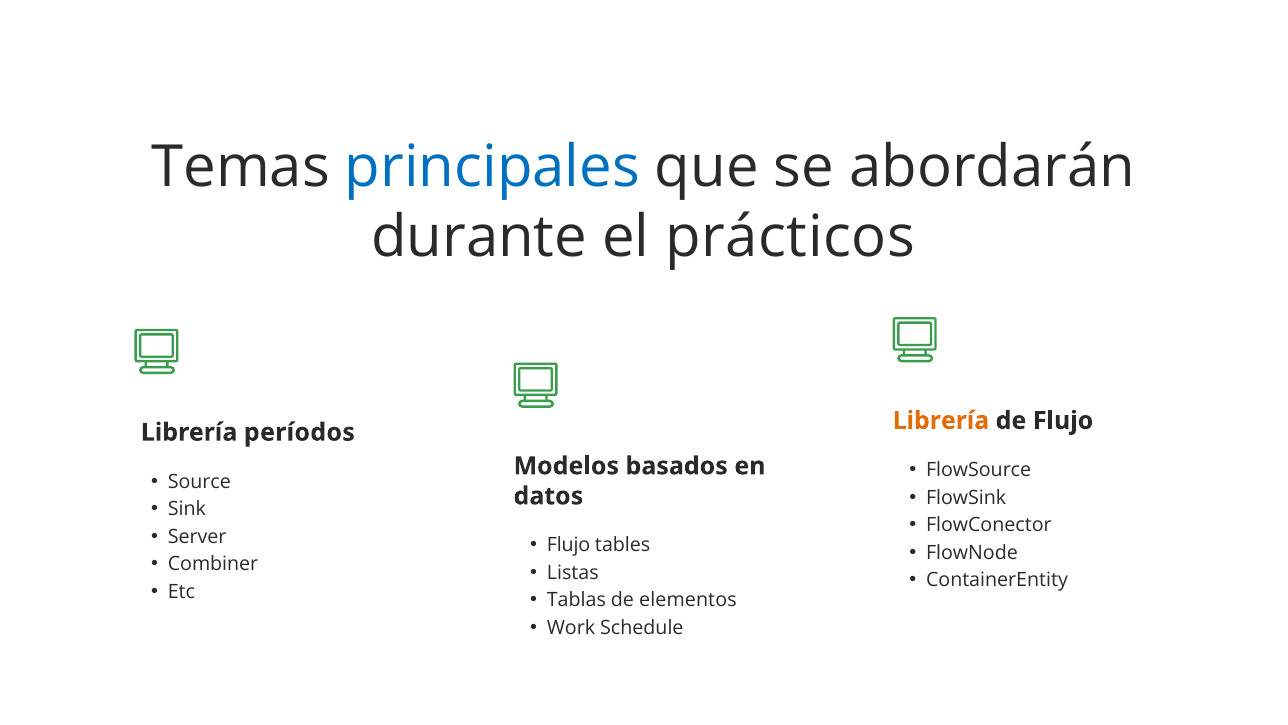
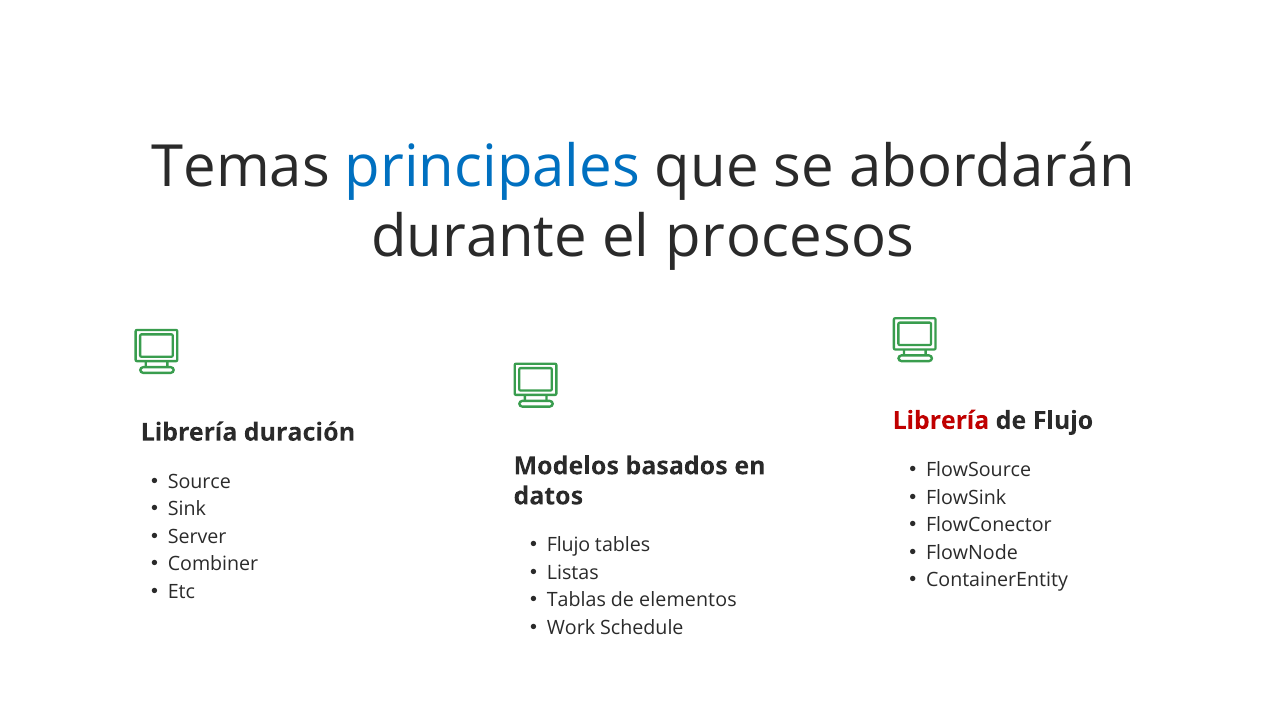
prácticos: prácticos -> procesos
Librería at (941, 420) colour: orange -> red
períodos: períodos -> duración
